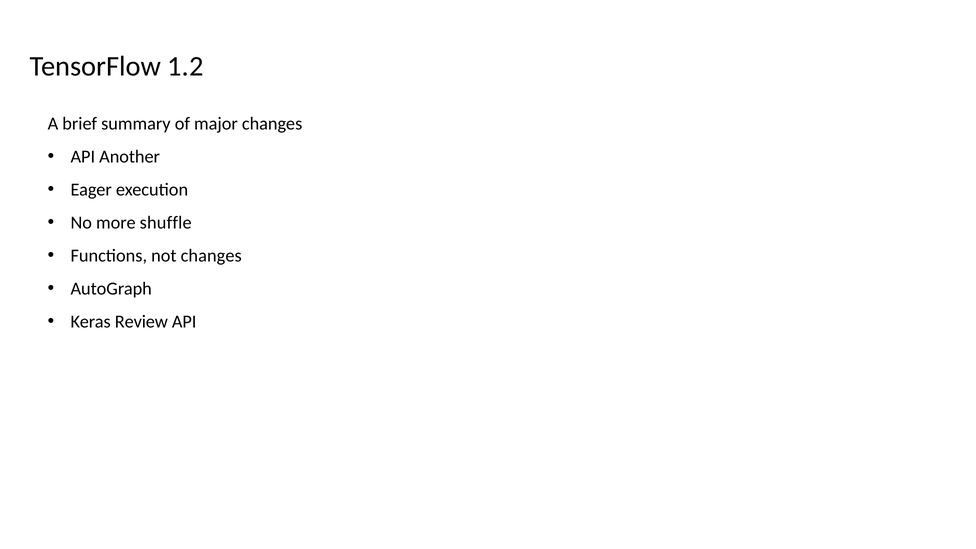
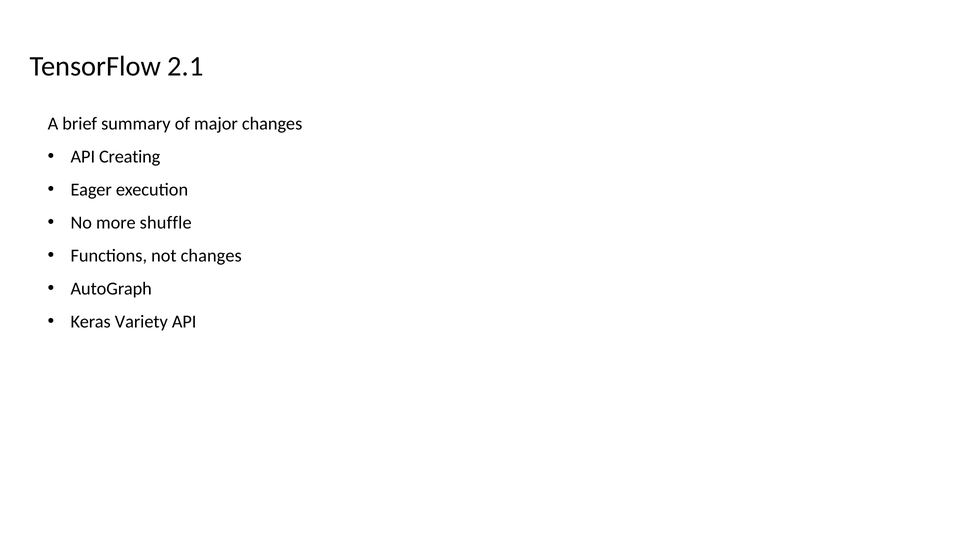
1.2: 1.2 -> 2.1
Another: Another -> Creating
Review: Review -> Variety
